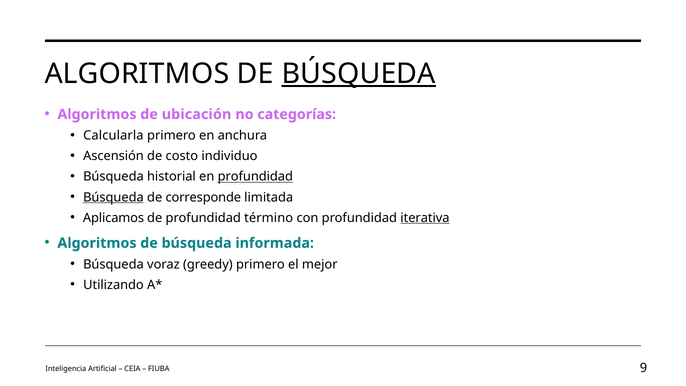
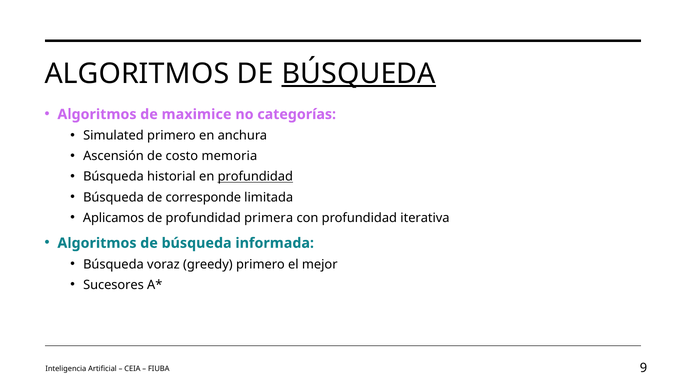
ubicación: ubicación -> maximice
Calcularla: Calcularla -> Simulated
individuo: individuo -> memoria
Búsqueda at (113, 197) underline: present -> none
término: término -> primera
iterativa underline: present -> none
Utilizando: Utilizando -> Sucesores
